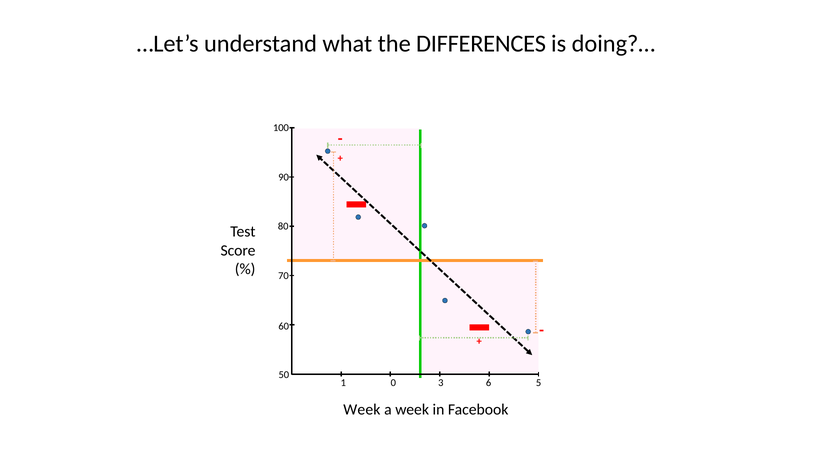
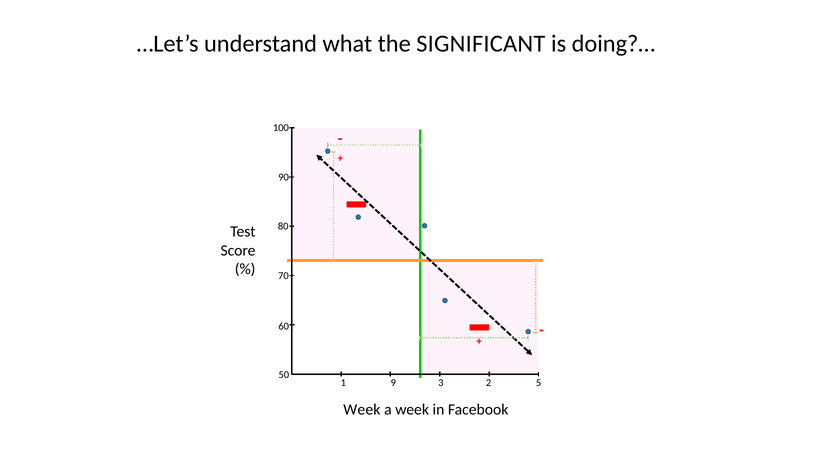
DIFFERENCES: DIFFERENCES -> SIGNIFICANT
0: 0 -> 9
6: 6 -> 2
